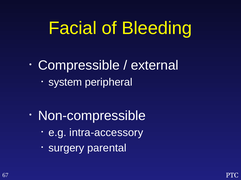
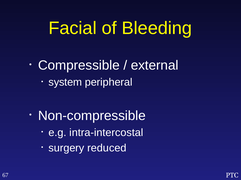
intra-accessory: intra-accessory -> intra-intercostal
parental: parental -> reduced
